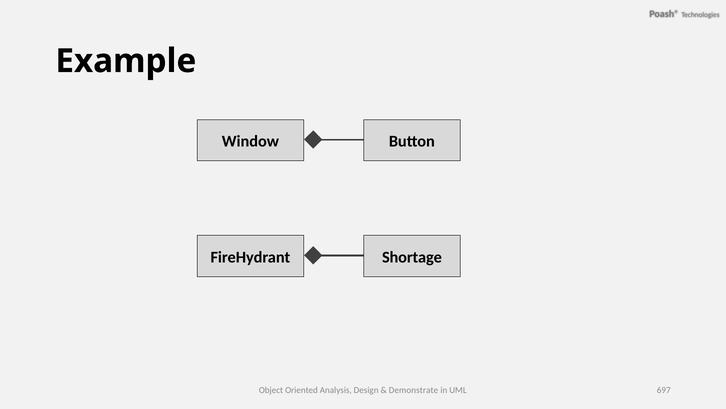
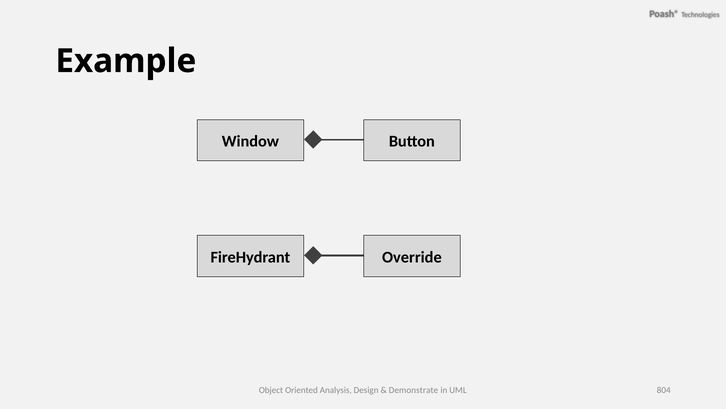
Shortage: Shortage -> Override
697: 697 -> 804
